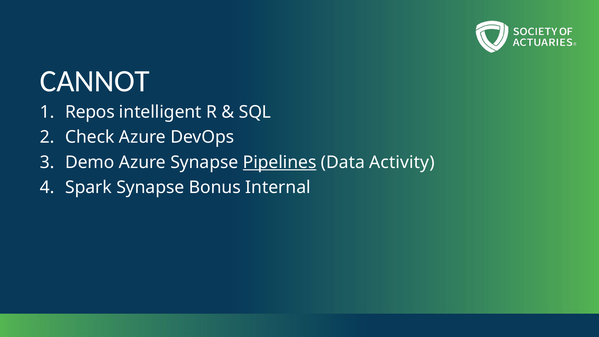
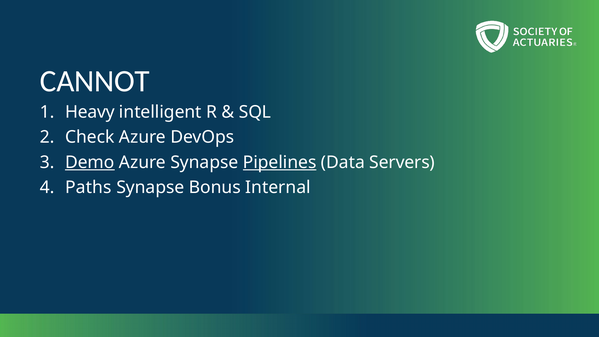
Repos: Repos -> Heavy
Demo underline: none -> present
Activity: Activity -> Servers
Spark: Spark -> Paths
